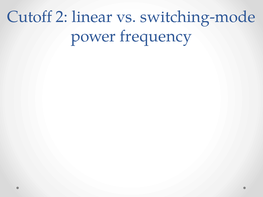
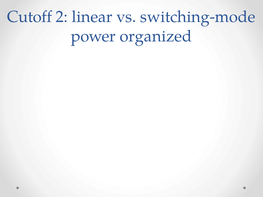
frequency: frequency -> organized
